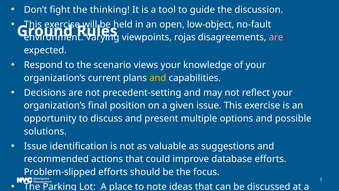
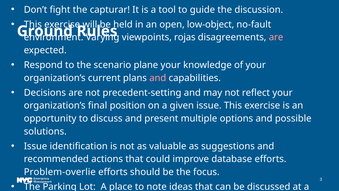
thinking: thinking -> capturar
views: views -> plane
and at (158, 78) colour: yellow -> pink
Problem-slipped: Problem-slipped -> Problem-overlie
